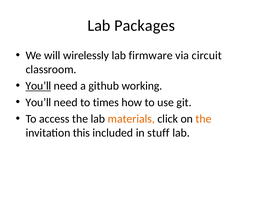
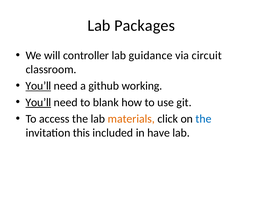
wirelessly: wirelessly -> controller
firmware: firmware -> guidance
You’ll at (38, 102) underline: none -> present
times: times -> blank
the at (203, 118) colour: orange -> blue
stuff: stuff -> have
